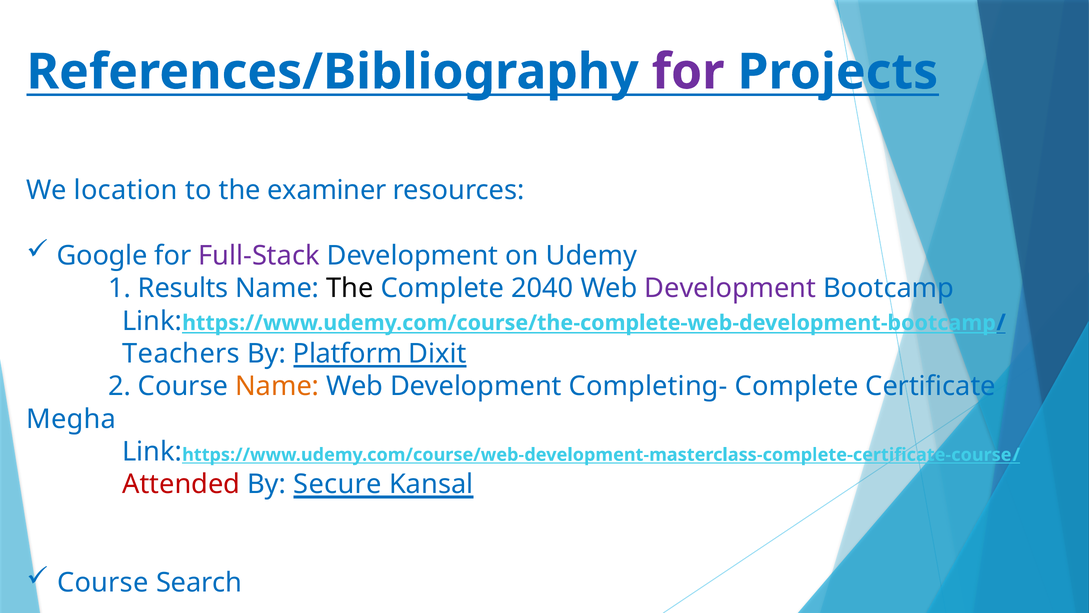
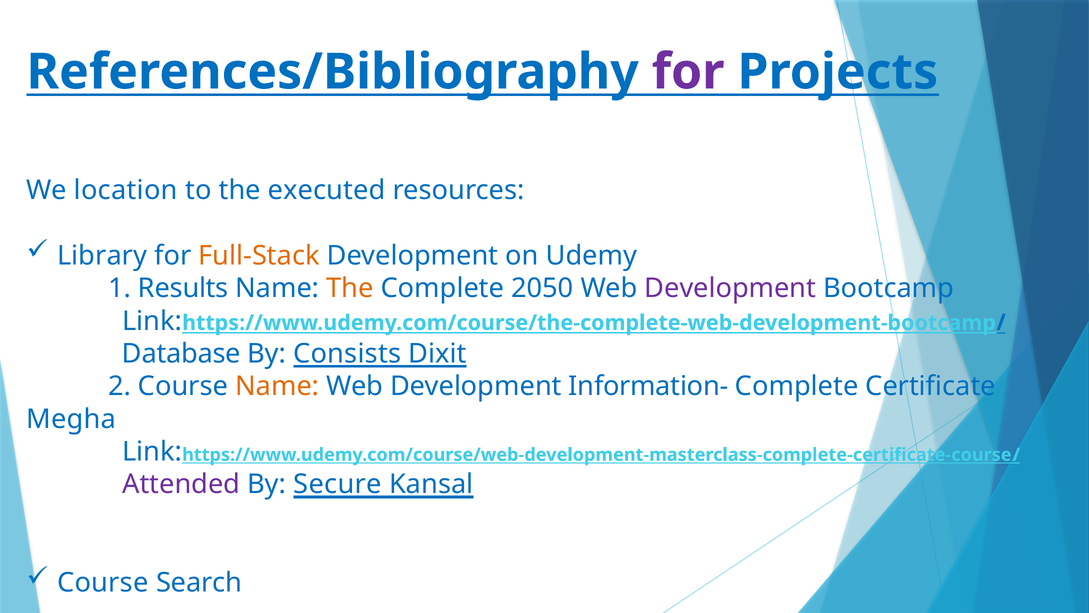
examiner: examiner -> executed
Google: Google -> Library
Full-Stack colour: purple -> orange
The at (350, 288) colour: black -> orange
2040: 2040 -> 2050
Teachers: Teachers -> Database
Platform: Platform -> Consists
Completing-: Completing- -> Information-
Attended colour: red -> purple
